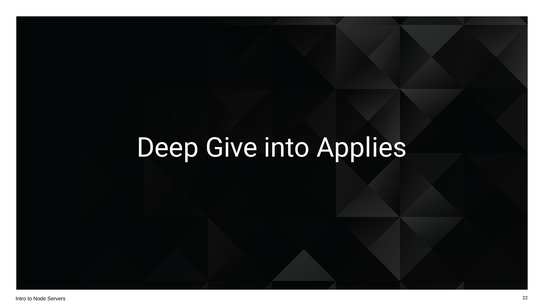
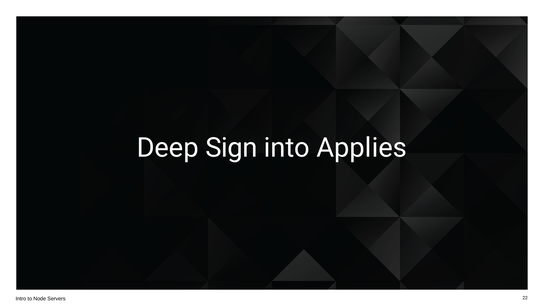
Give: Give -> Sign
